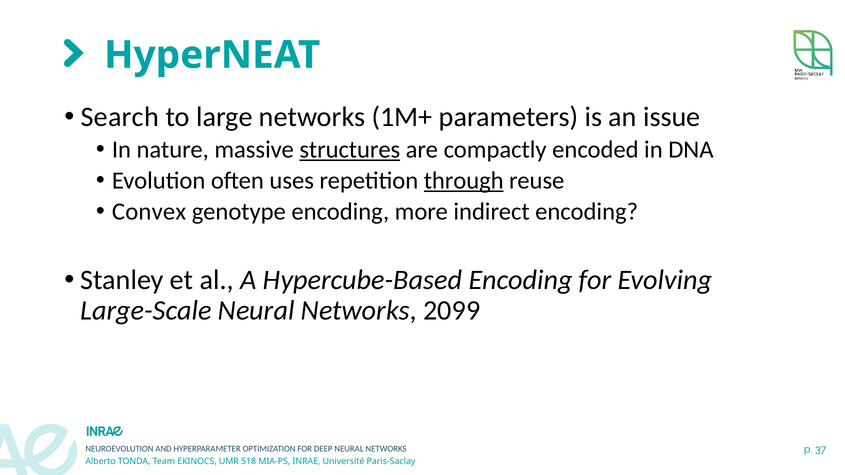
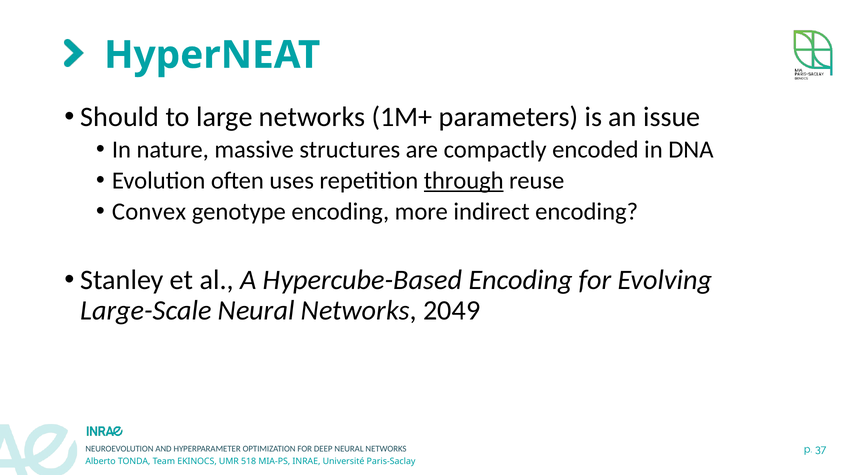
Search: Search -> Should
structures underline: present -> none
2099: 2099 -> 2049
